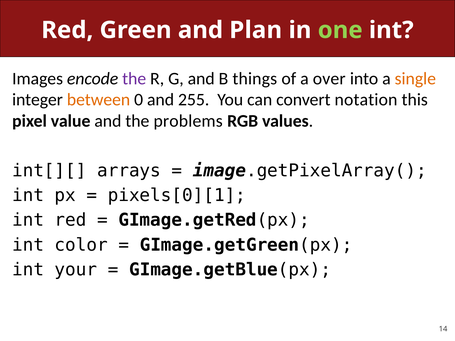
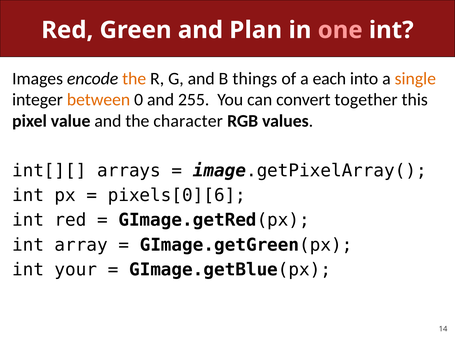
one colour: light green -> pink
the at (134, 79) colour: purple -> orange
over: over -> each
notation: notation -> together
problems: problems -> character
pixels[0][1: pixels[0][1 -> pixels[0][6
color: color -> array
